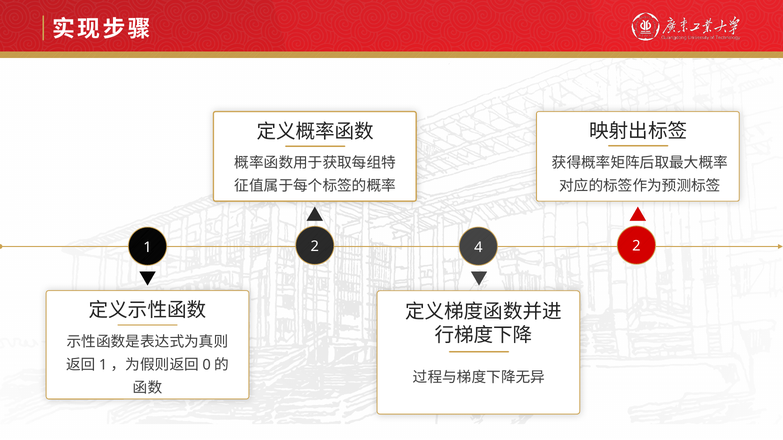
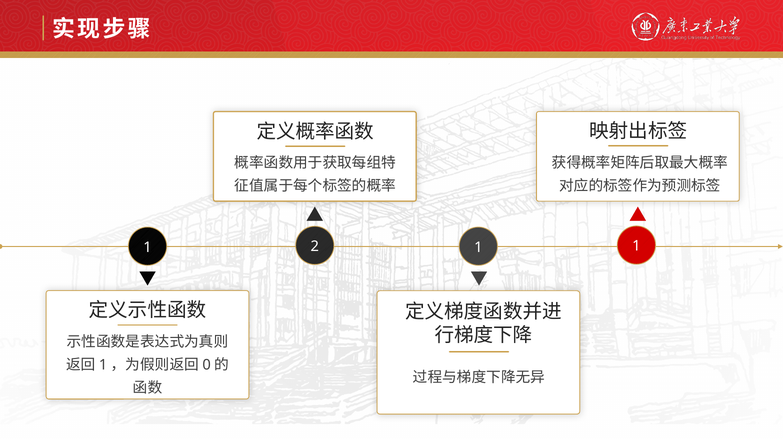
2 2: 2 -> 1
1 4: 4 -> 1
